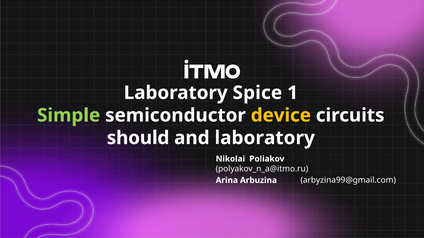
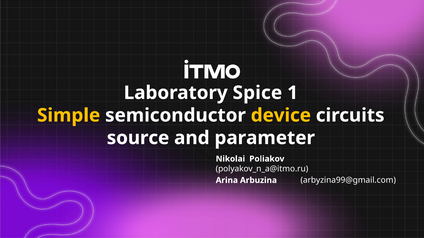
Simple colour: light green -> yellow
should: should -> source
and laboratory: laboratory -> parameter
